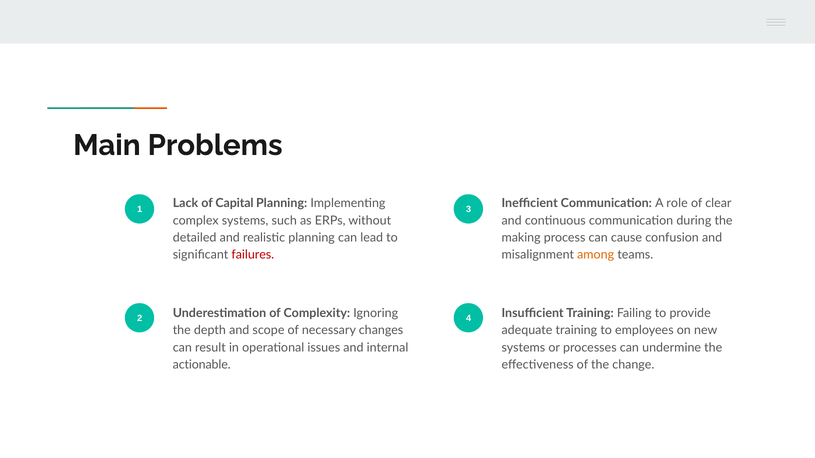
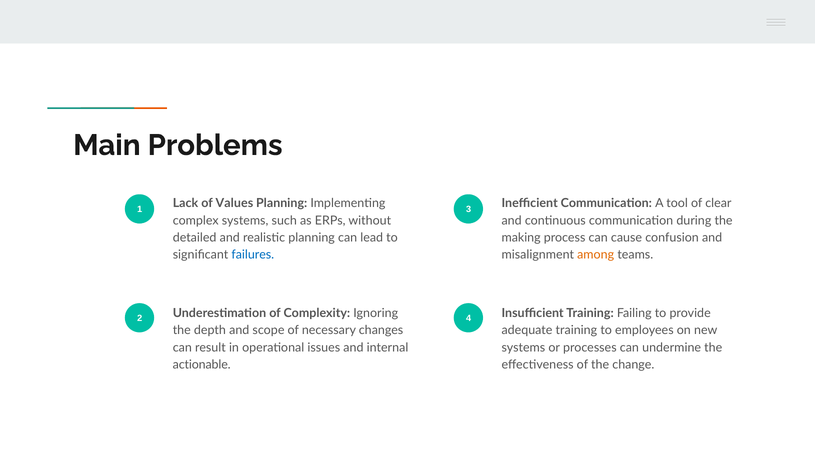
Capital: Capital -> Values
role: role -> tool
failures colour: red -> blue
